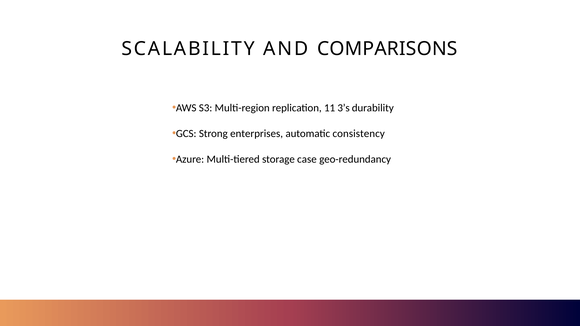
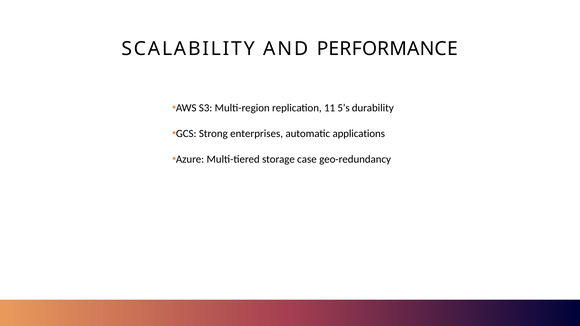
COMPARISONS: COMPARISONS -> PERFORMANCE
3’s: 3’s -> 5’s
consistency: consistency -> applications
